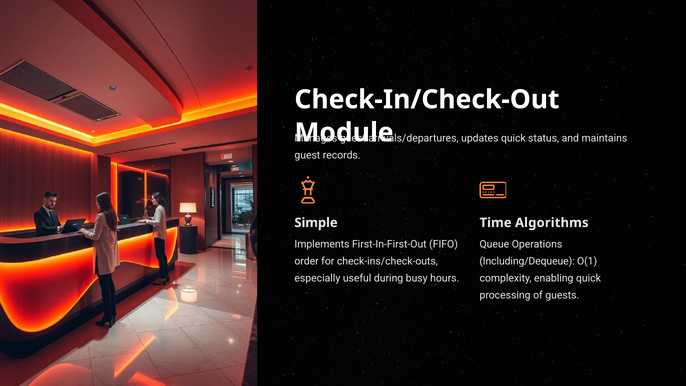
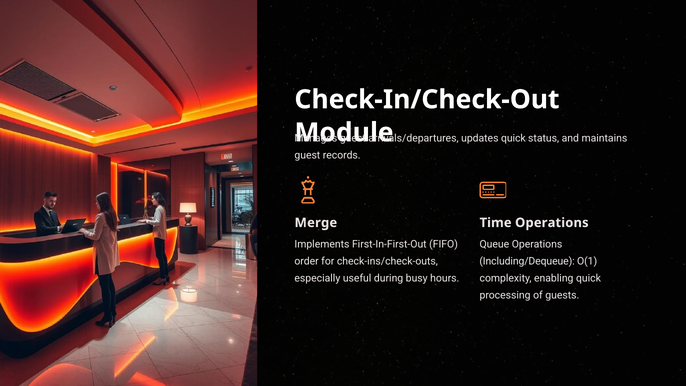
Simple: Simple -> Merge
Time Algorithms: Algorithms -> Operations
